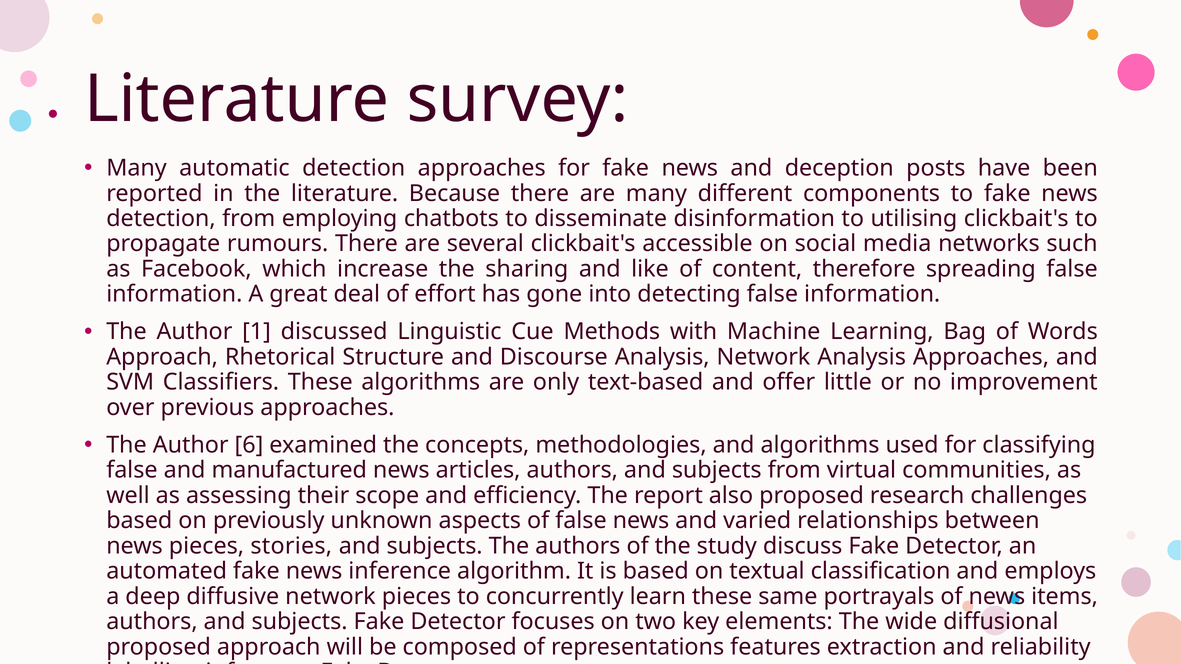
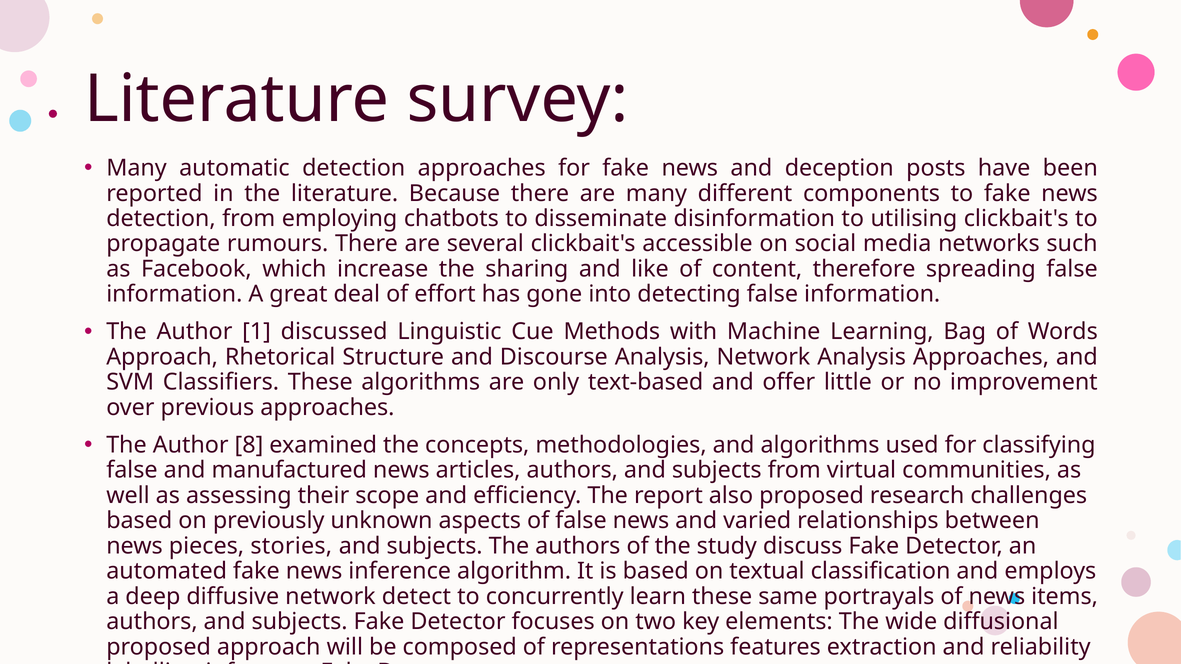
6: 6 -> 8
network pieces: pieces -> detect
